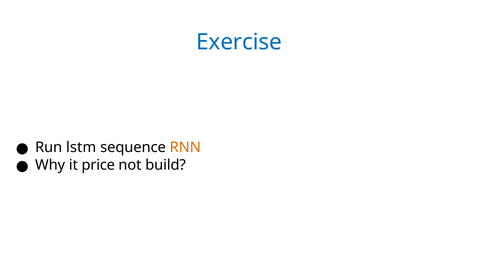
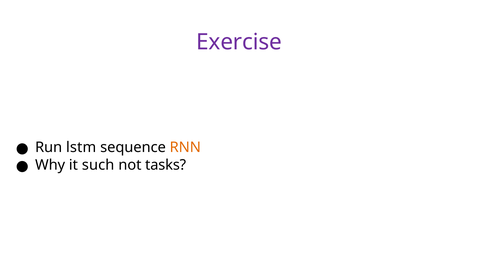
Exercise colour: blue -> purple
price: price -> such
build: build -> tasks
